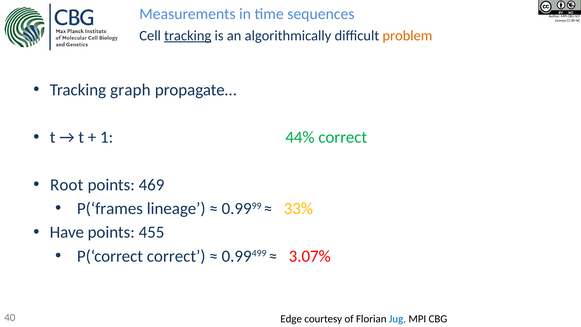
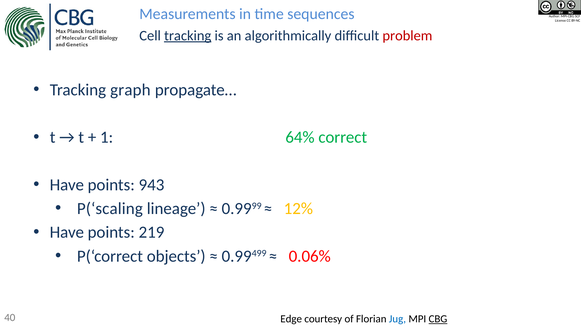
problem colour: orange -> red
44%: 44% -> 64%
Root at (67, 185): Root -> Have
469: 469 -> 943
P(‘frames: P(‘frames -> P(‘scaling
33%: 33% -> 12%
455: 455 -> 219
P(‘correct correct: correct -> objects
3.07%: 3.07% -> 0.06%
CBG underline: none -> present
